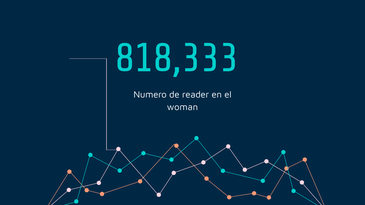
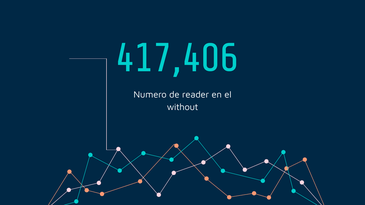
818,333: 818,333 -> 417,406
woman: woman -> without
